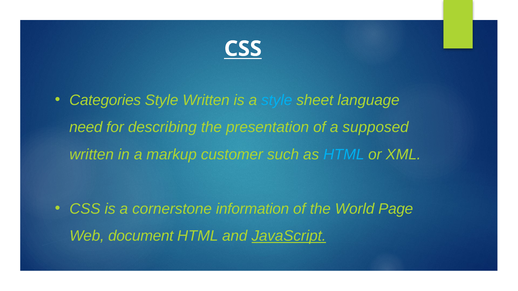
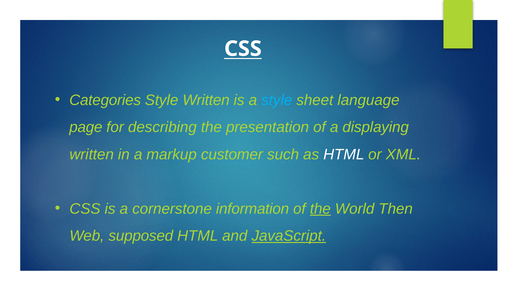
need: need -> page
supposed: supposed -> displaying
HTML at (344, 155) colour: light blue -> white
the at (320, 209) underline: none -> present
Page: Page -> Then
document: document -> supposed
